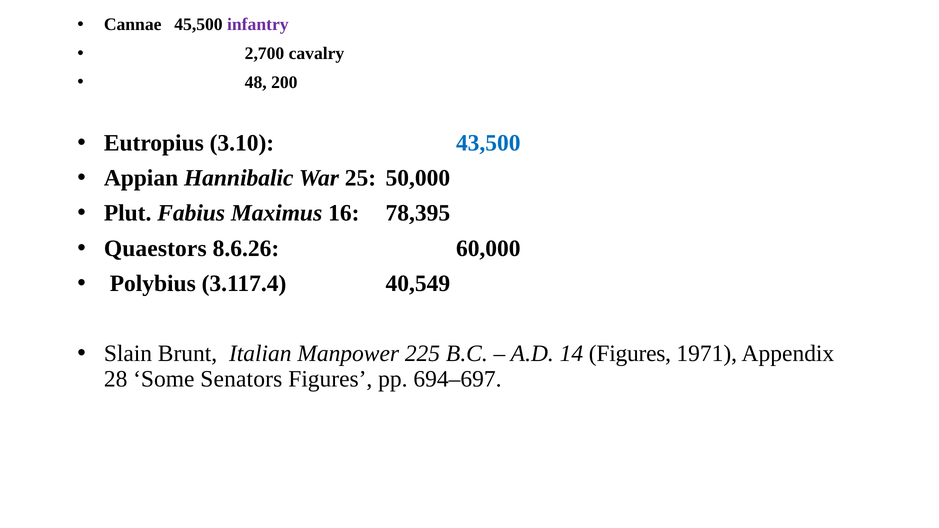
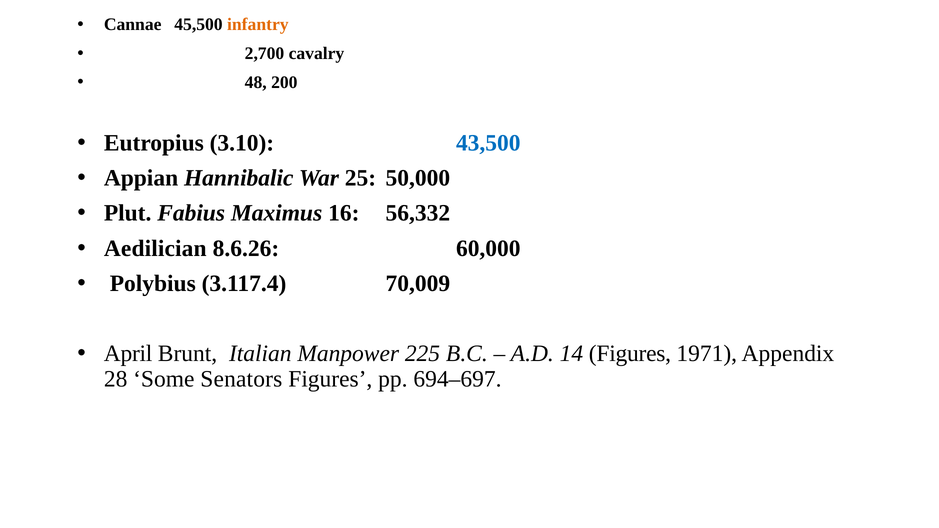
infantry colour: purple -> orange
78,395: 78,395 -> 56,332
Quaestors: Quaestors -> Aedilician
40,549: 40,549 -> 70,009
Slain: Slain -> April
